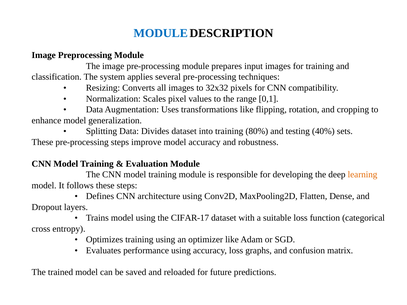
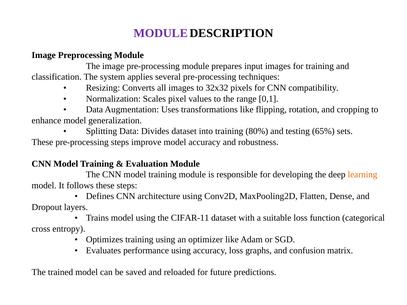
MODULE at (161, 33) colour: blue -> purple
40%: 40% -> 65%
CIFAR-17: CIFAR-17 -> CIFAR-11
